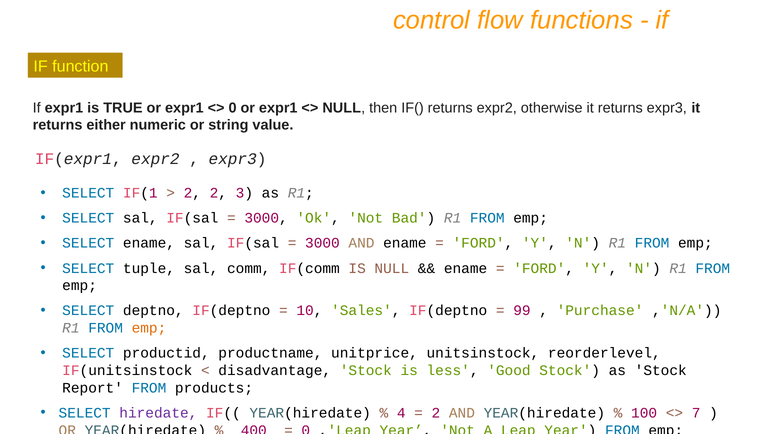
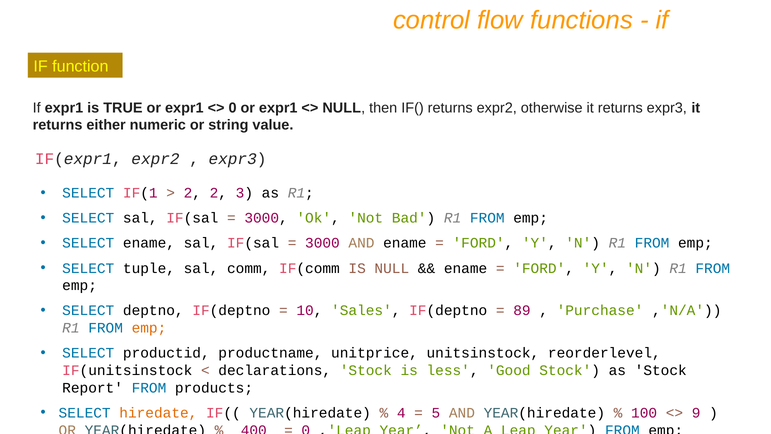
99: 99 -> 89
disadvantage: disadvantage -> declarations
hiredate colour: purple -> orange
2 at (436, 413): 2 -> 5
7: 7 -> 9
